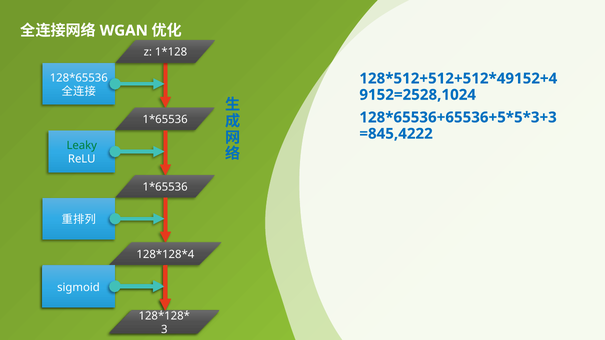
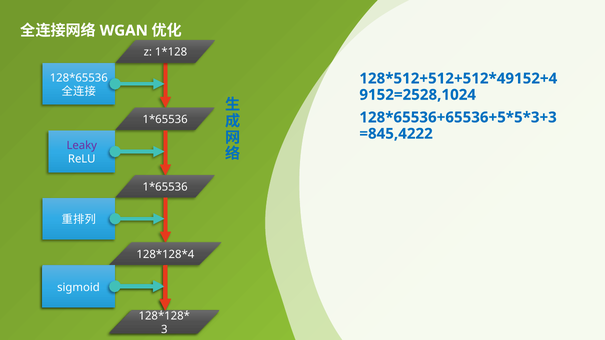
Leaky colour: green -> purple
